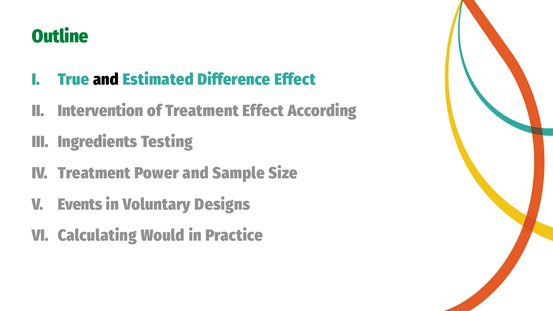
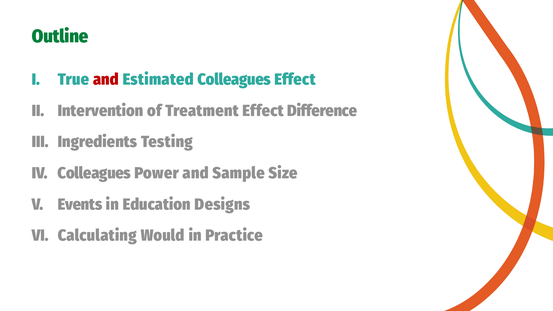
and at (106, 80) colour: black -> red
Estimated Difference: Difference -> Colleagues
According: According -> Difference
Treatment at (94, 173): Treatment -> Colleagues
Voluntary: Voluntary -> Education
